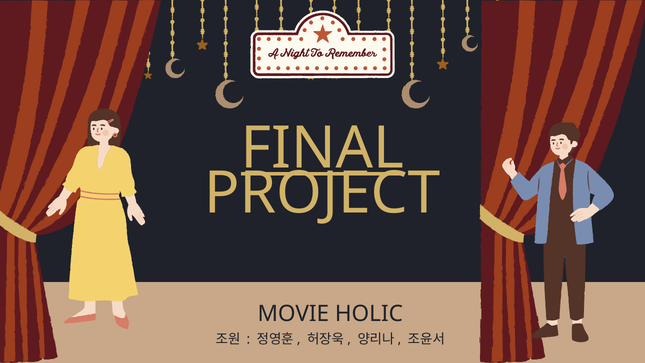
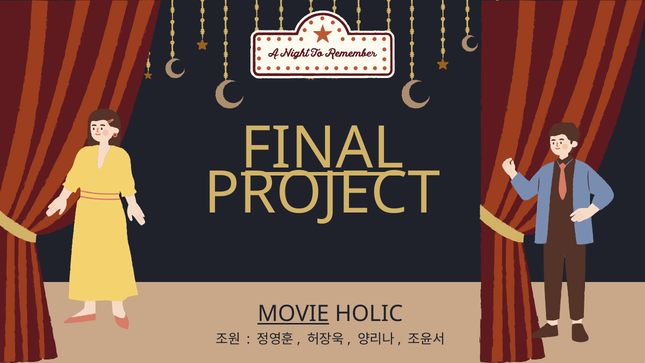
MOVIE underline: none -> present
